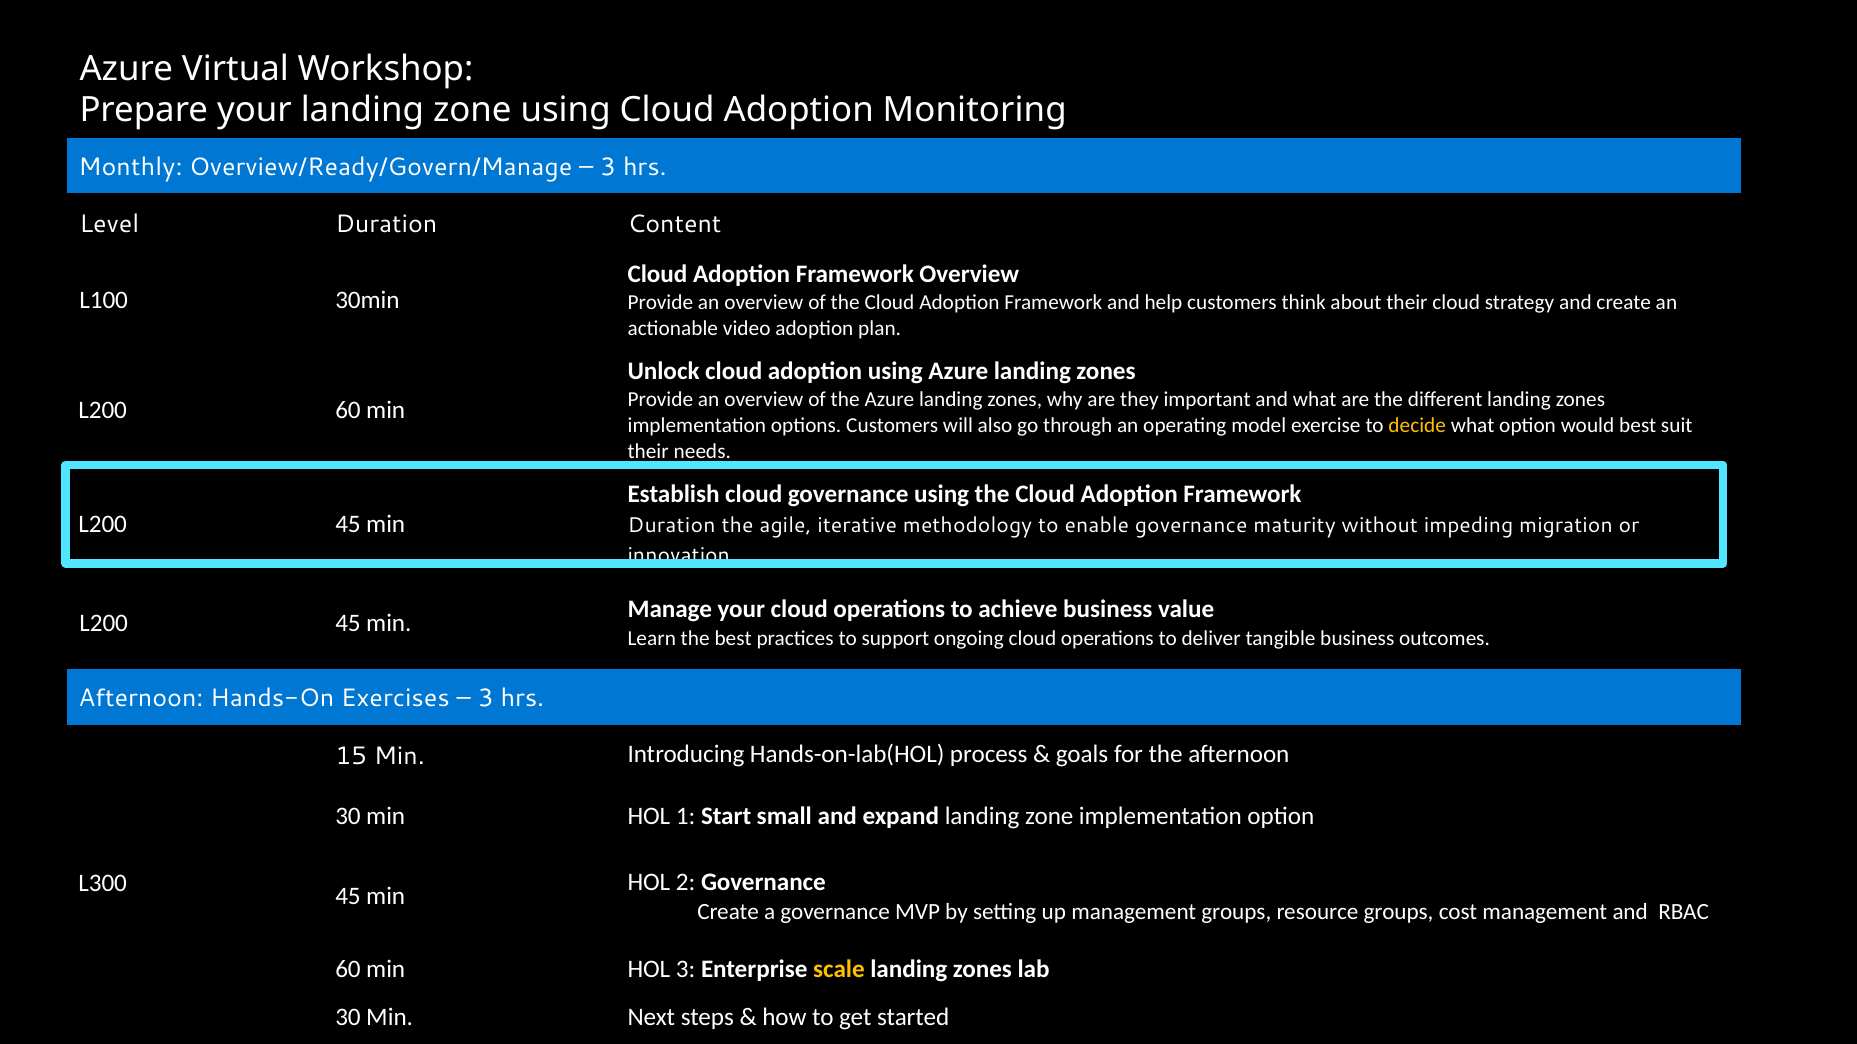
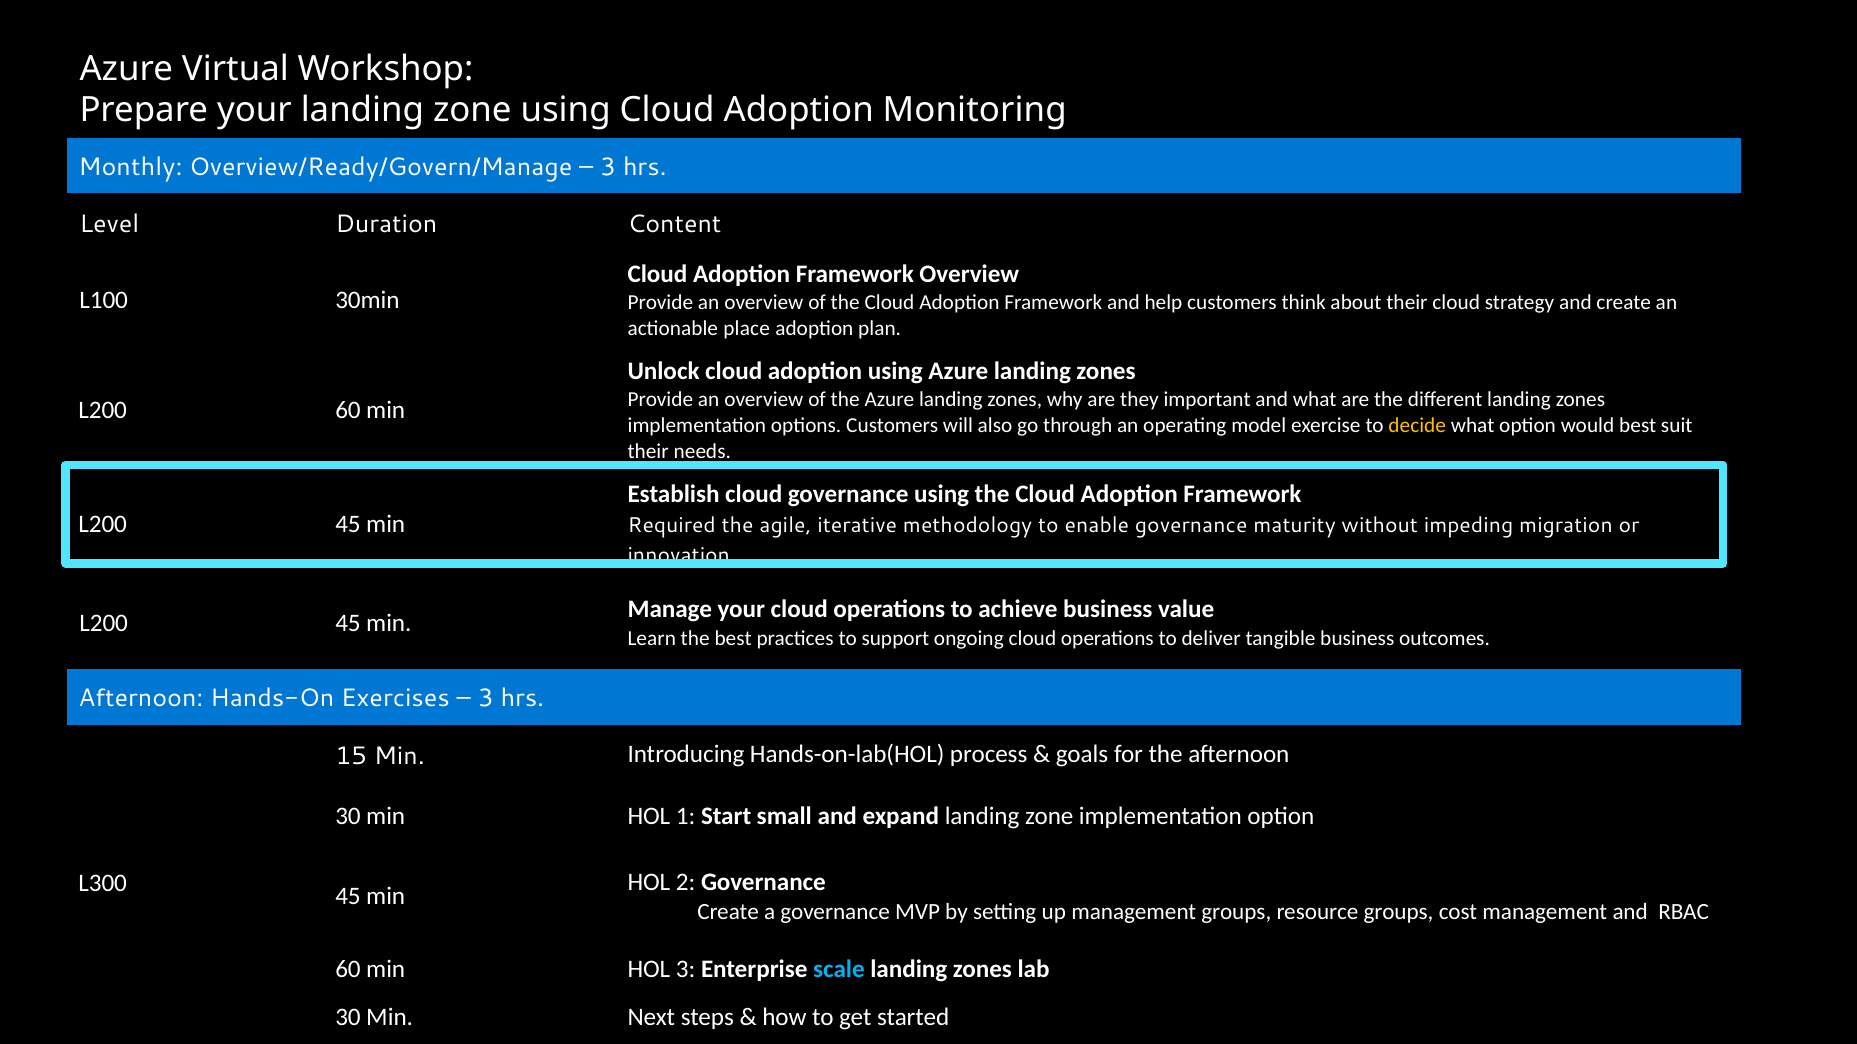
video: video -> place
Duration at (672, 526): Duration -> Required
scale colour: yellow -> light blue
